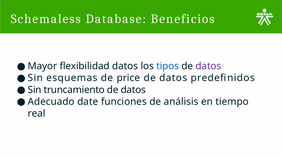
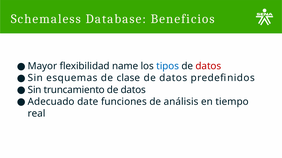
flexibilidad datos: datos -> name
datos at (208, 66) colour: purple -> red
price: price -> clase
